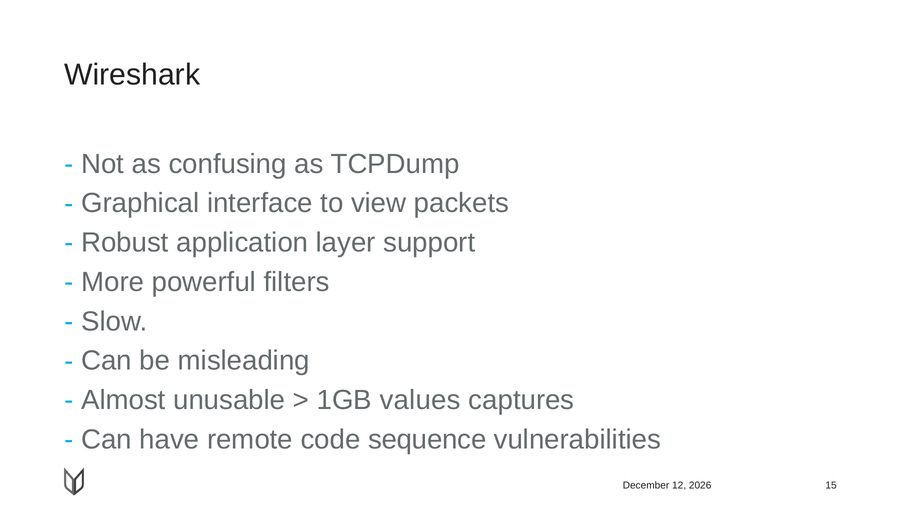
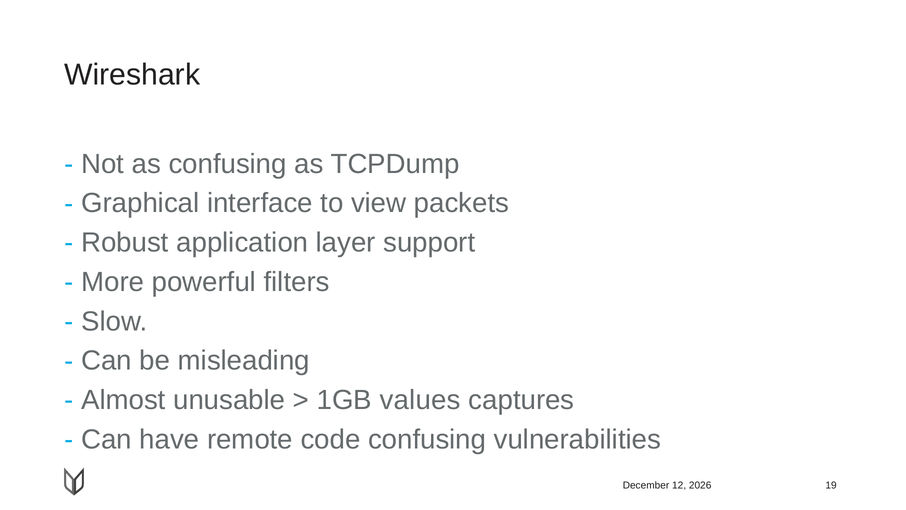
code sequence: sequence -> confusing
15: 15 -> 19
